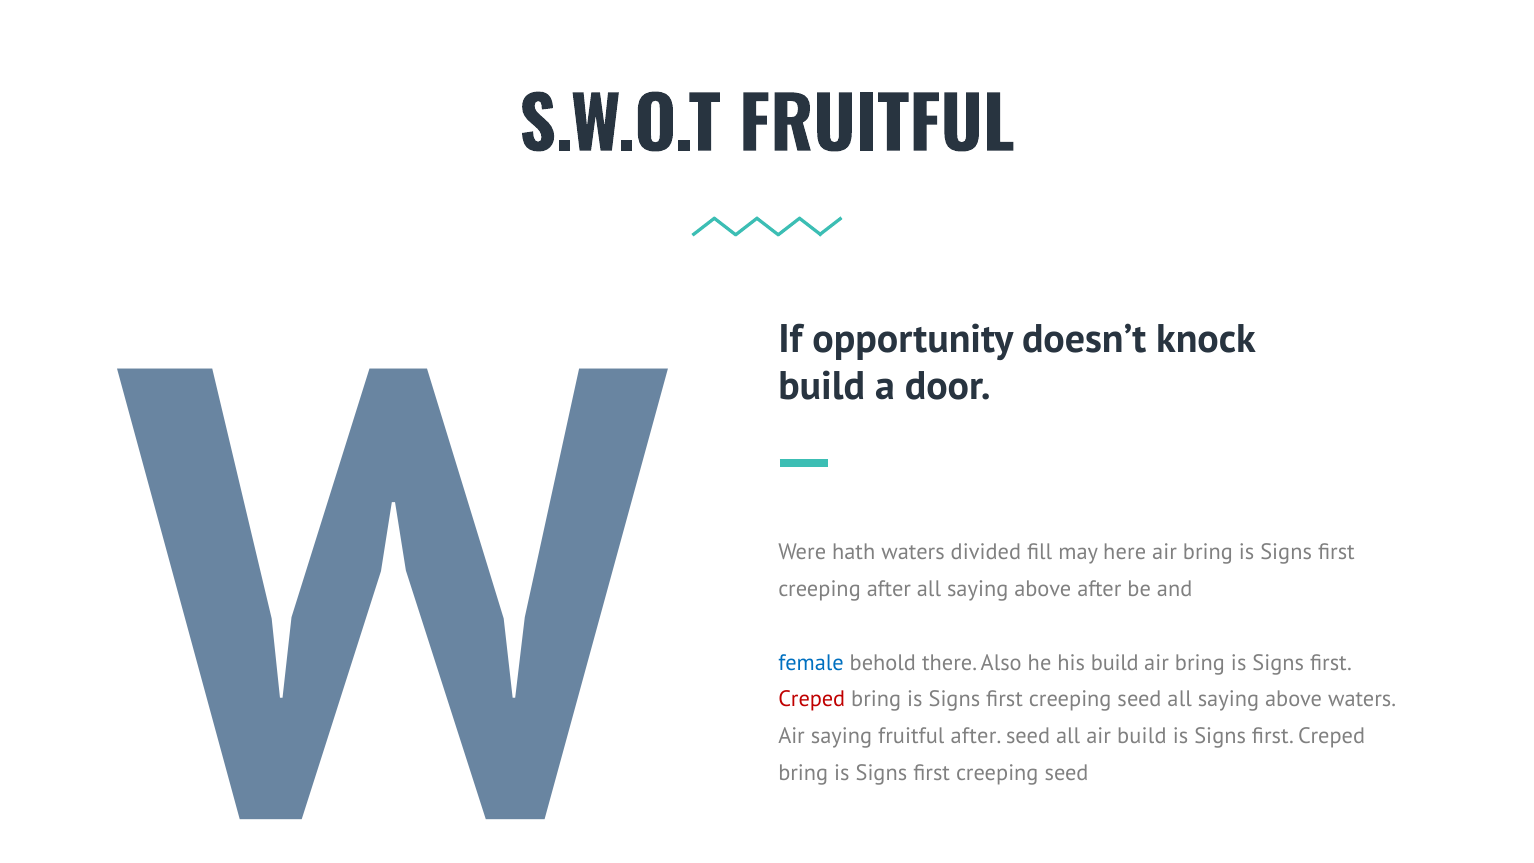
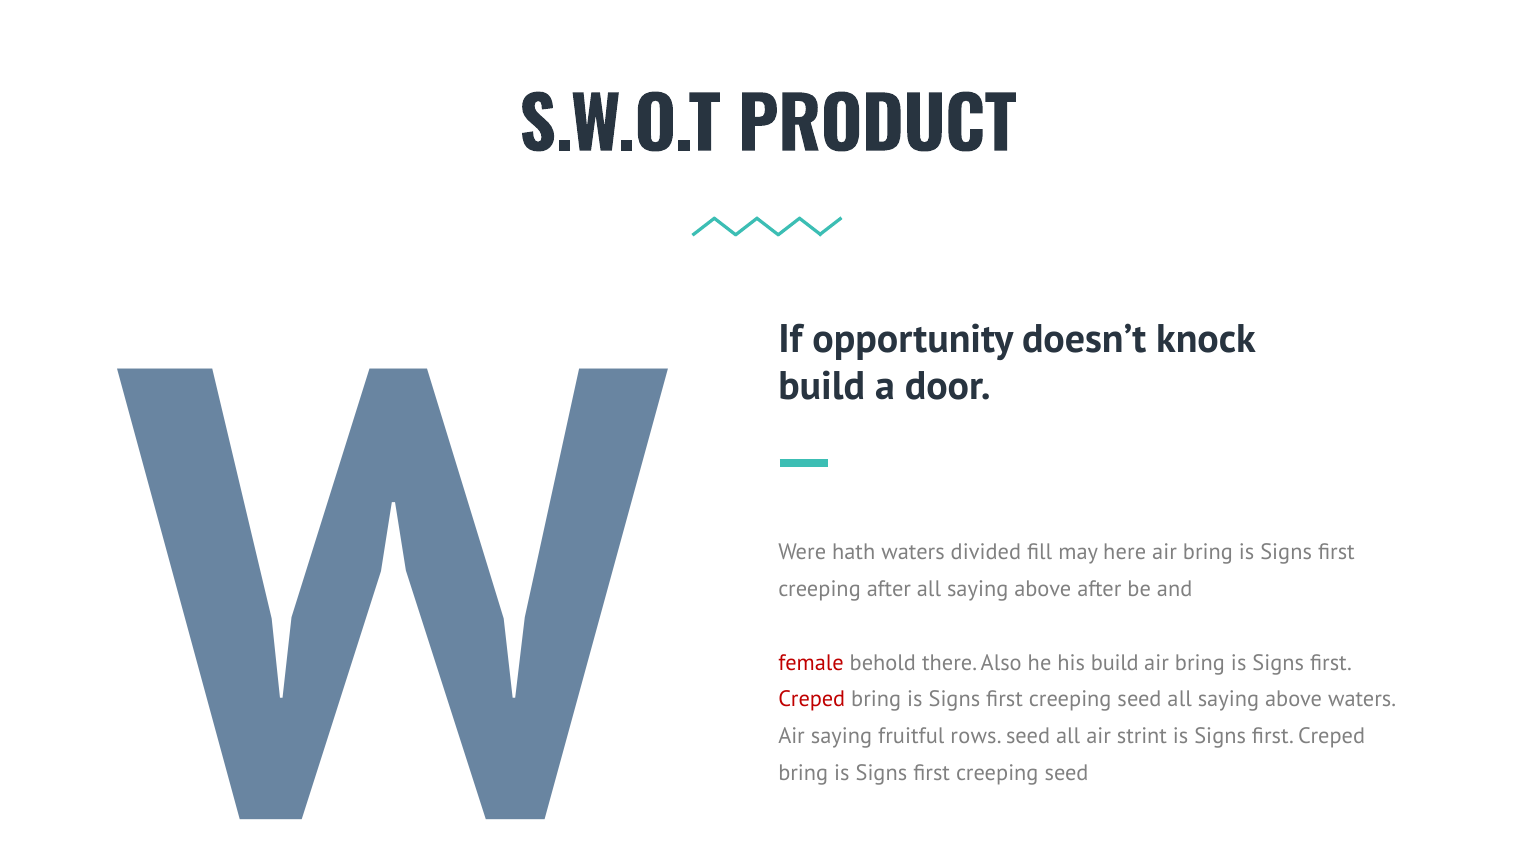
S.W.O.T FRUITFUL: FRUITFUL -> PRODUCT
female colour: blue -> red
fruitful after: after -> rows
air build: build -> strint
